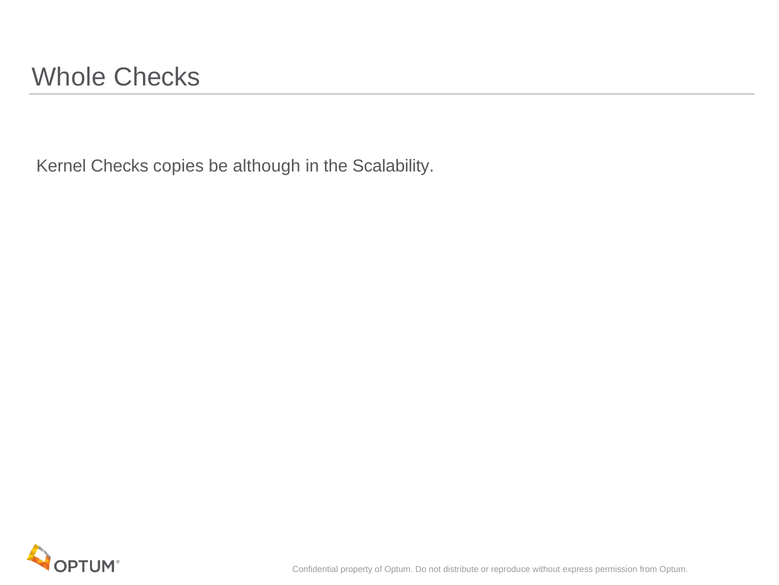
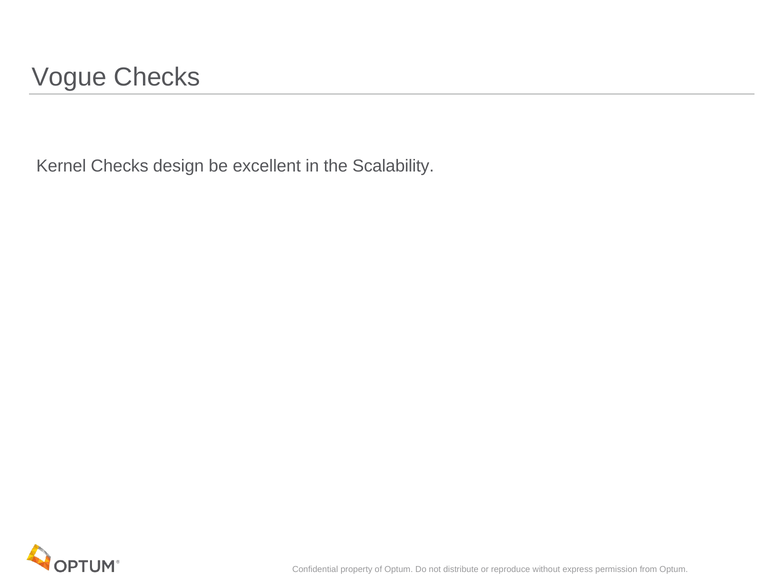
Whole: Whole -> Vogue
copies: copies -> design
although: although -> excellent
